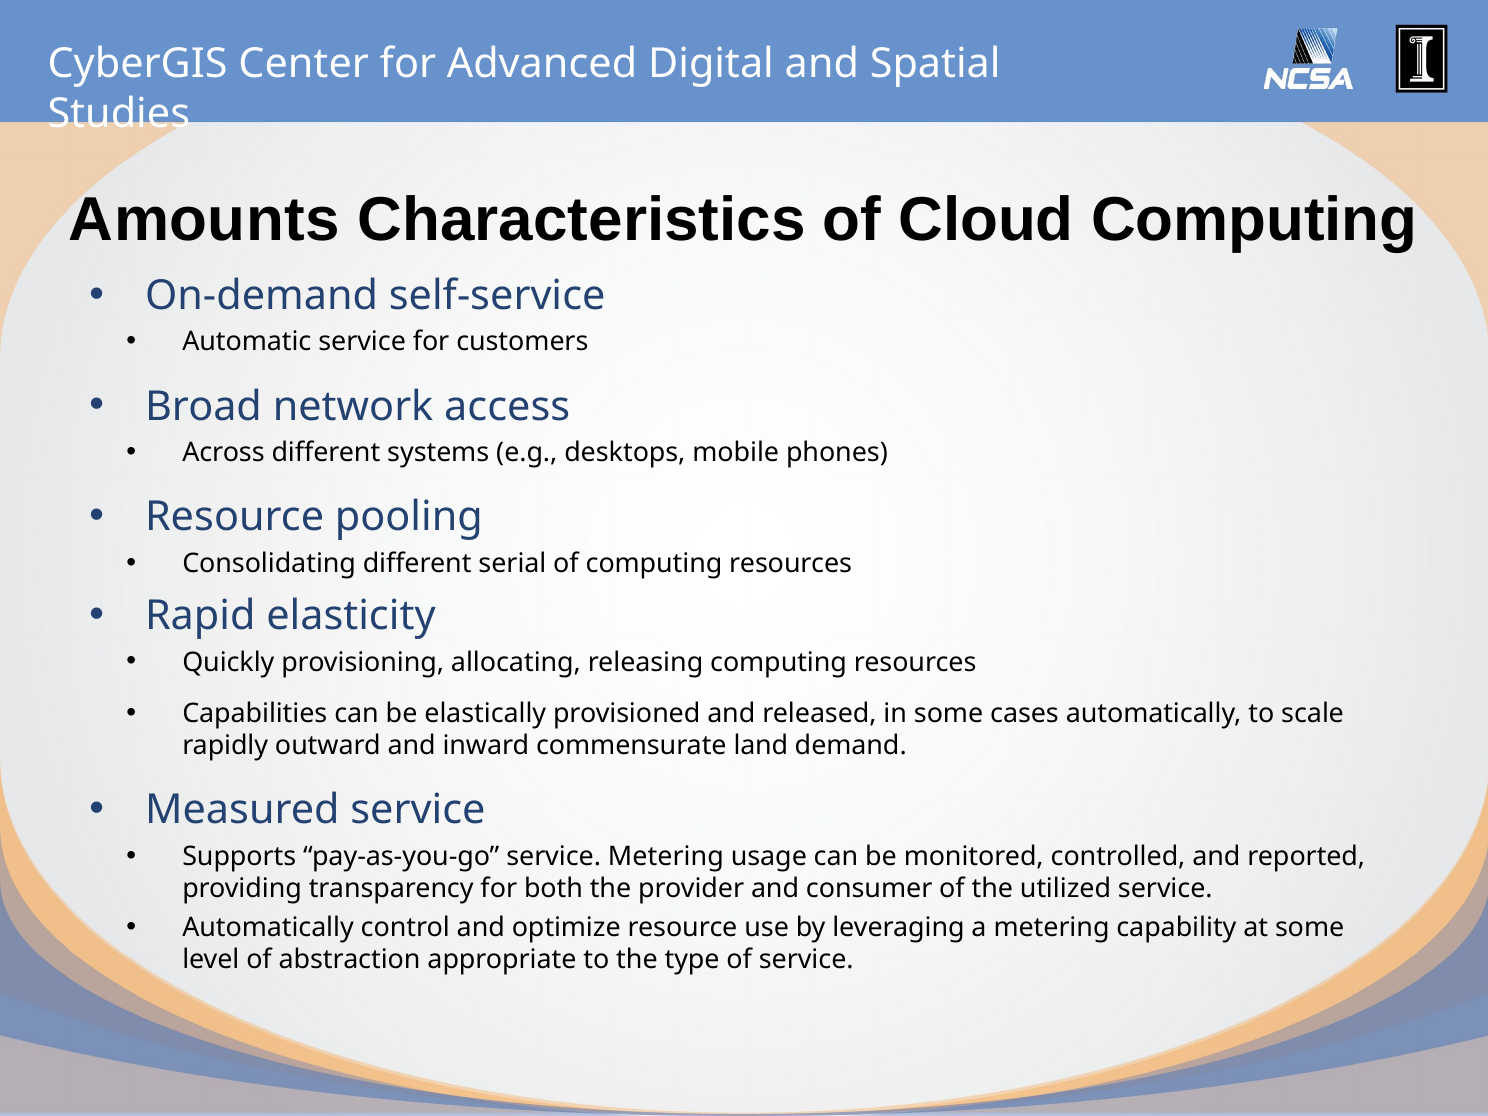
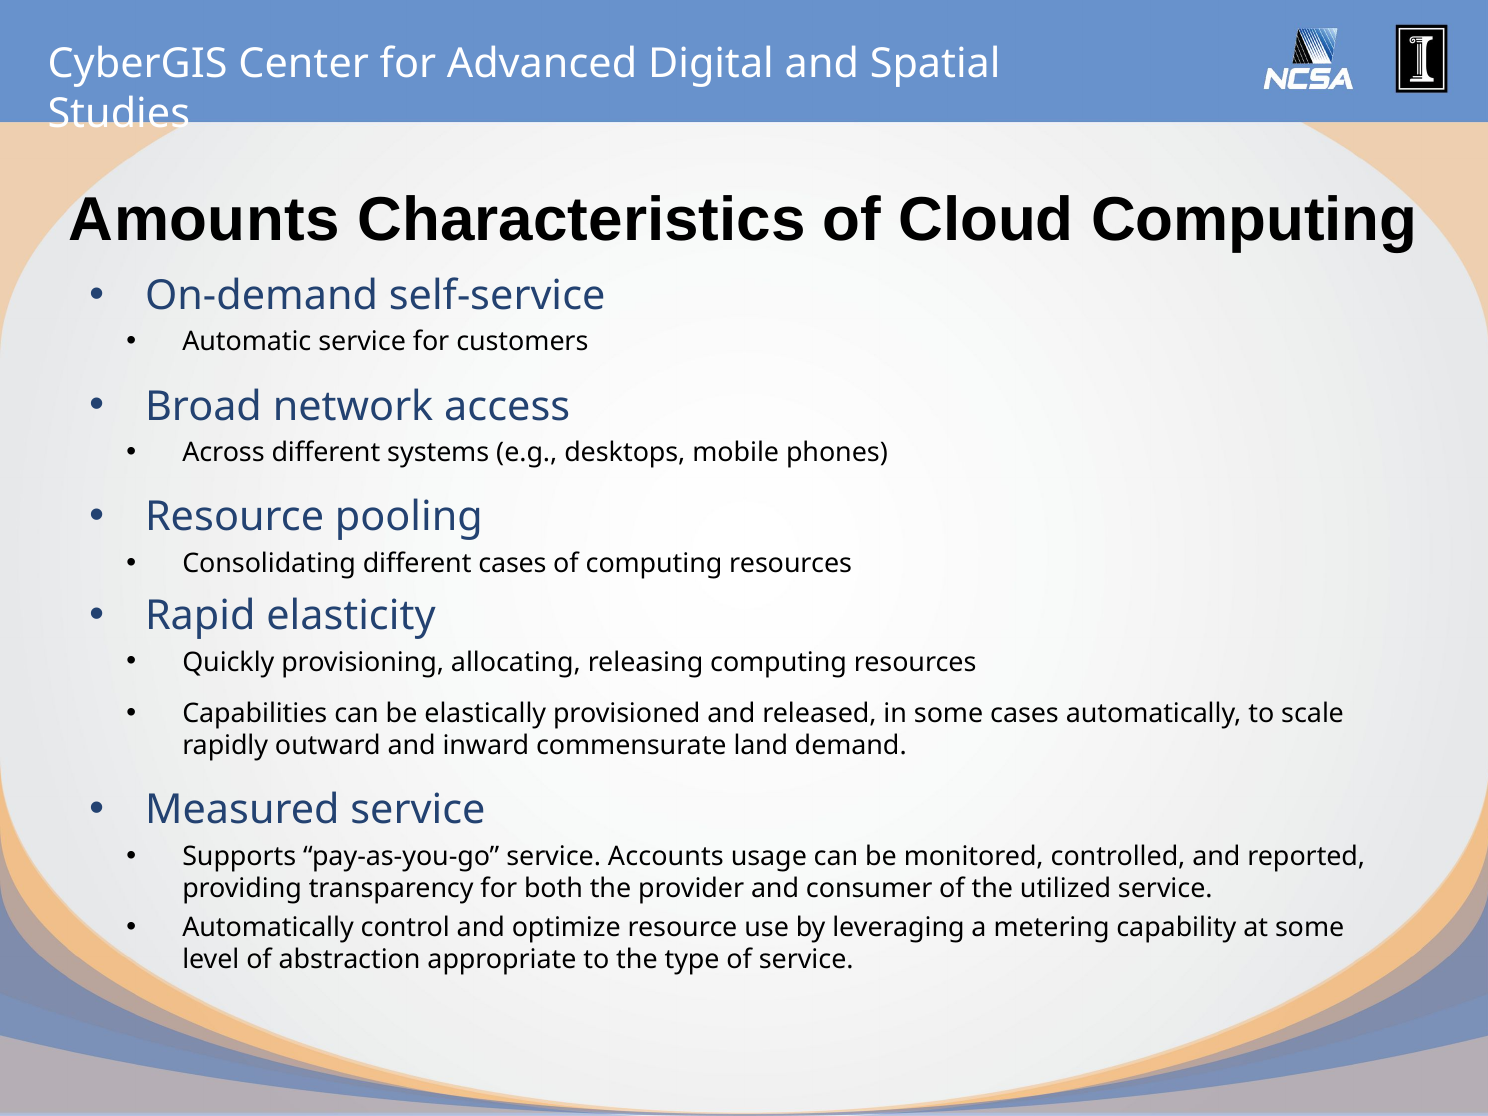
different serial: serial -> cases
service Metering: Metering -> Accounts
